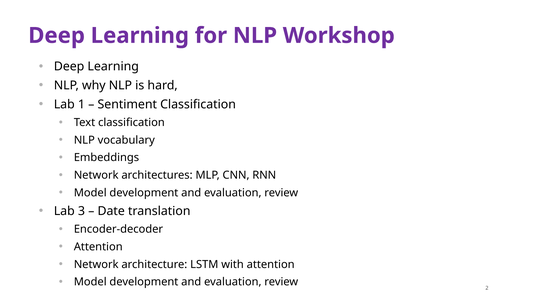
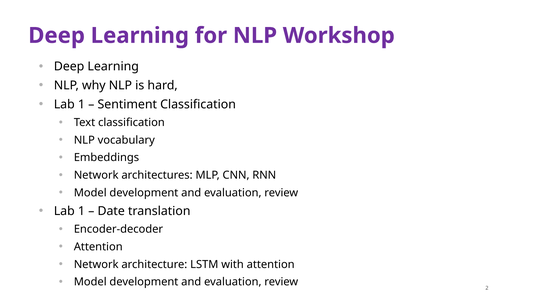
3 at (81, 211): 3 -> 1
